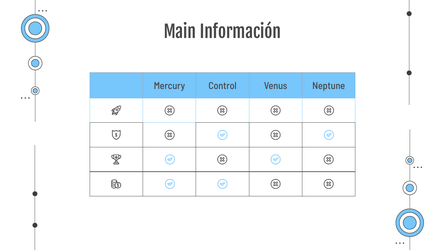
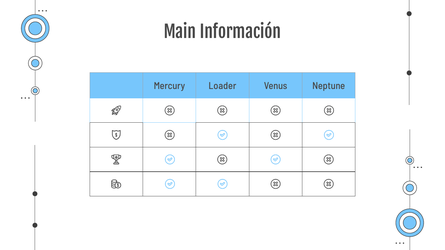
Control: Control -> Loader
